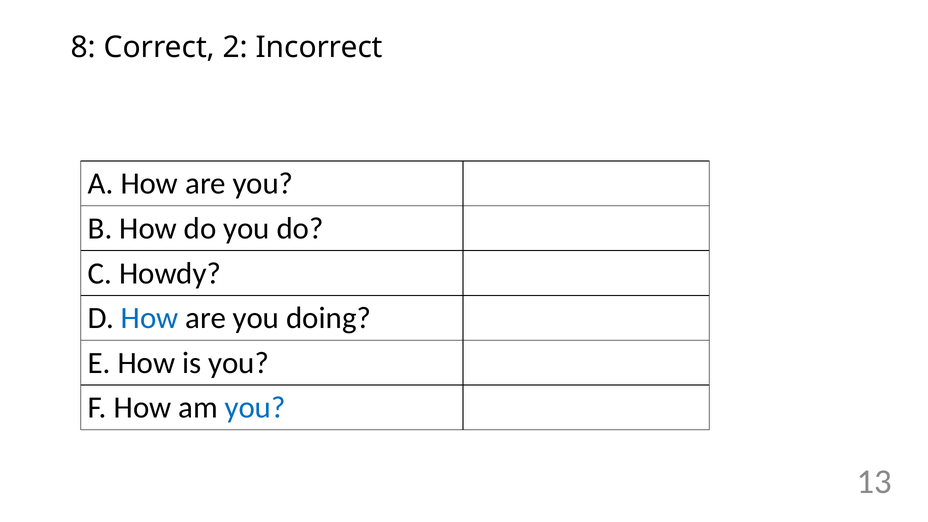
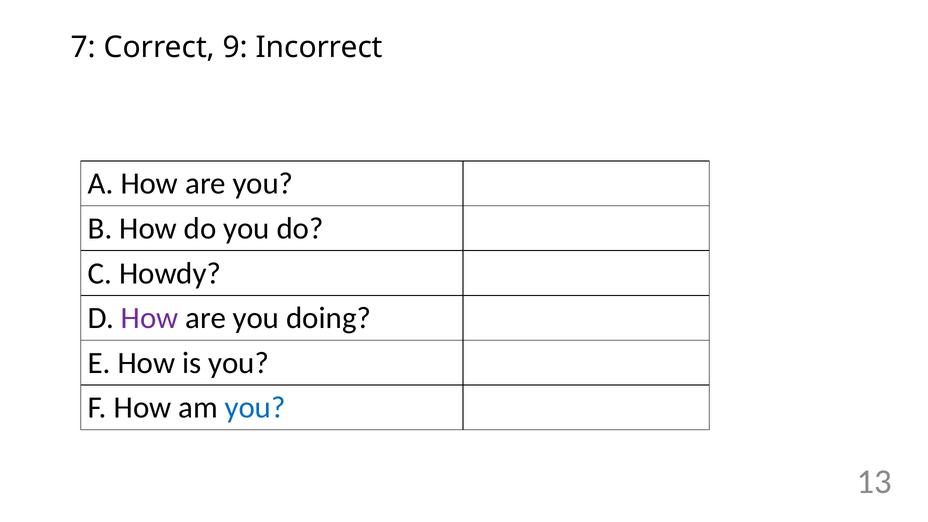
8: 8 -> 7
2: 2 -> 9
How at (150, 318) colour: blue -> purple
